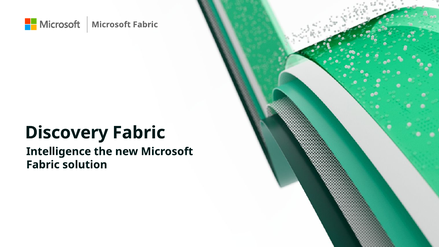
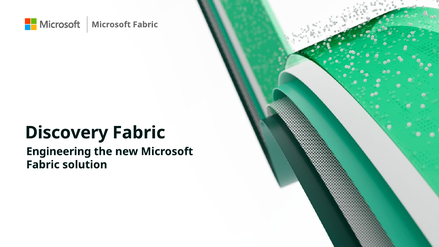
Intelligence: Intelligence -> Engineering
